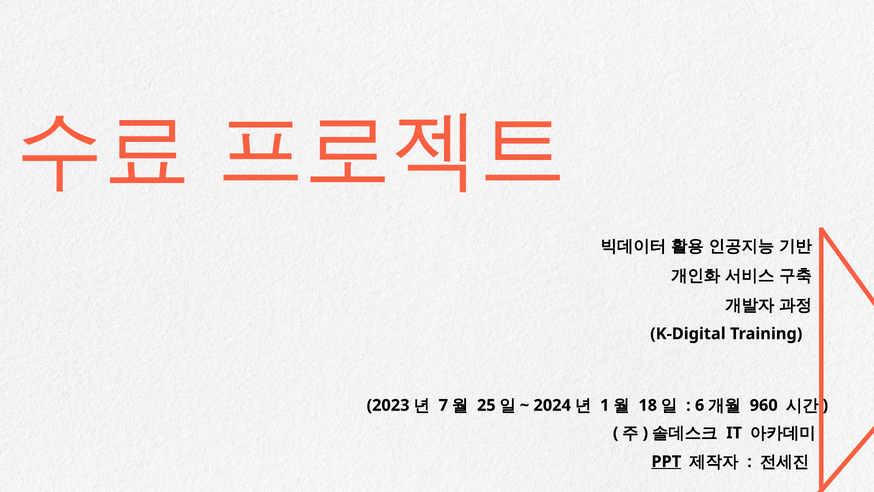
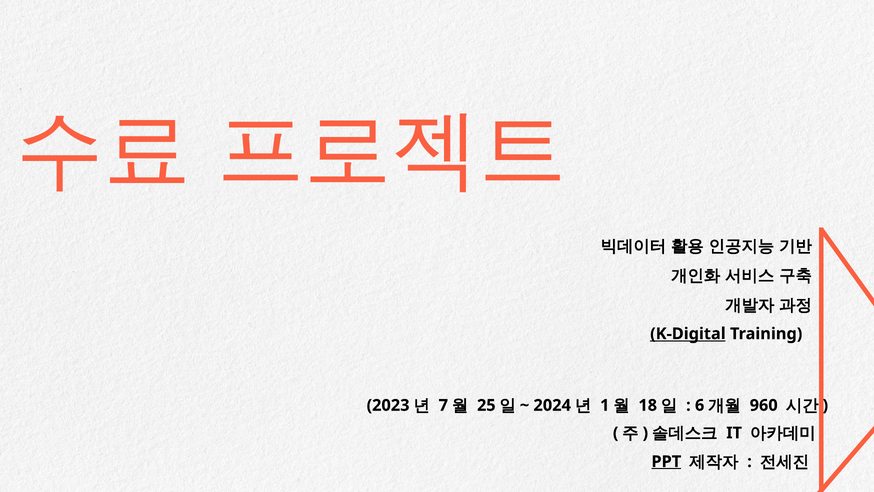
K-Digital underline: none -> present
